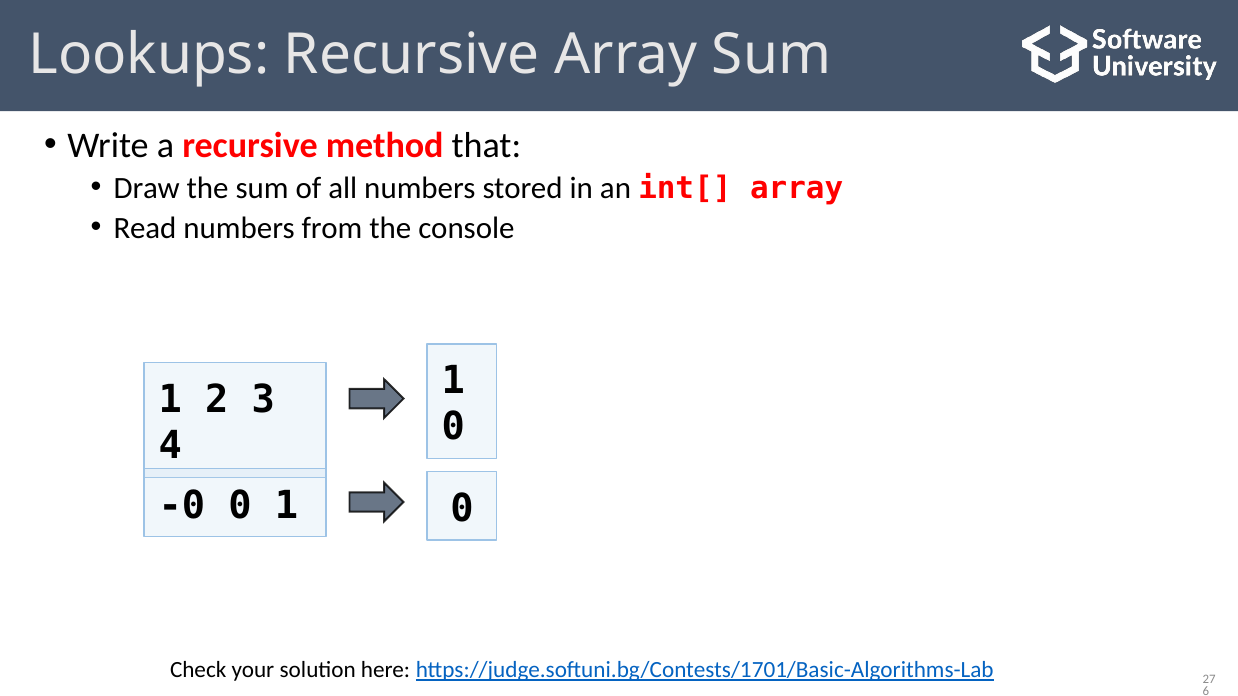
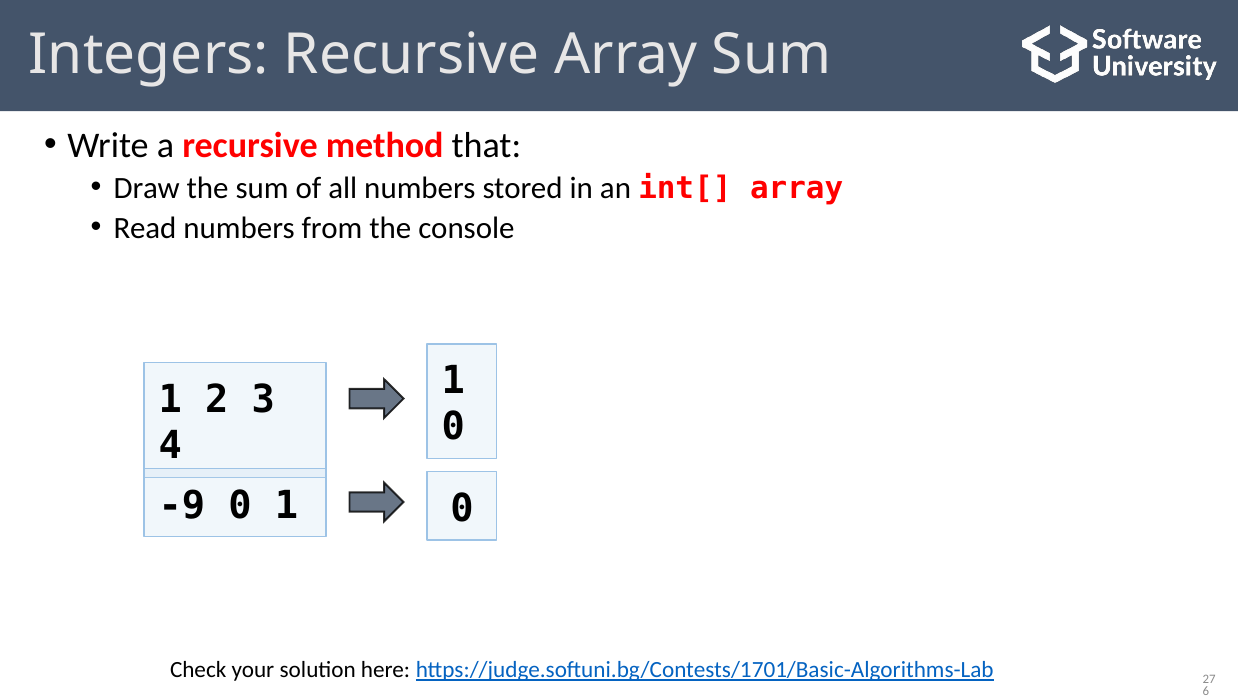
Lookups: Lookups -> Integers
-0: -0 -> -9
